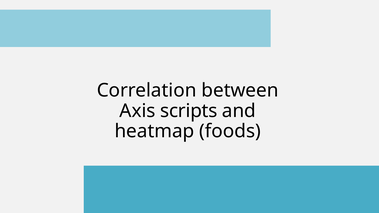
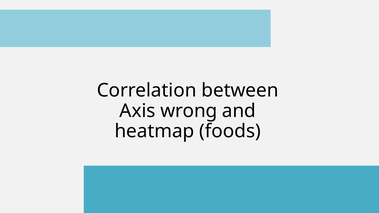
scripts: scripts -> wrong
